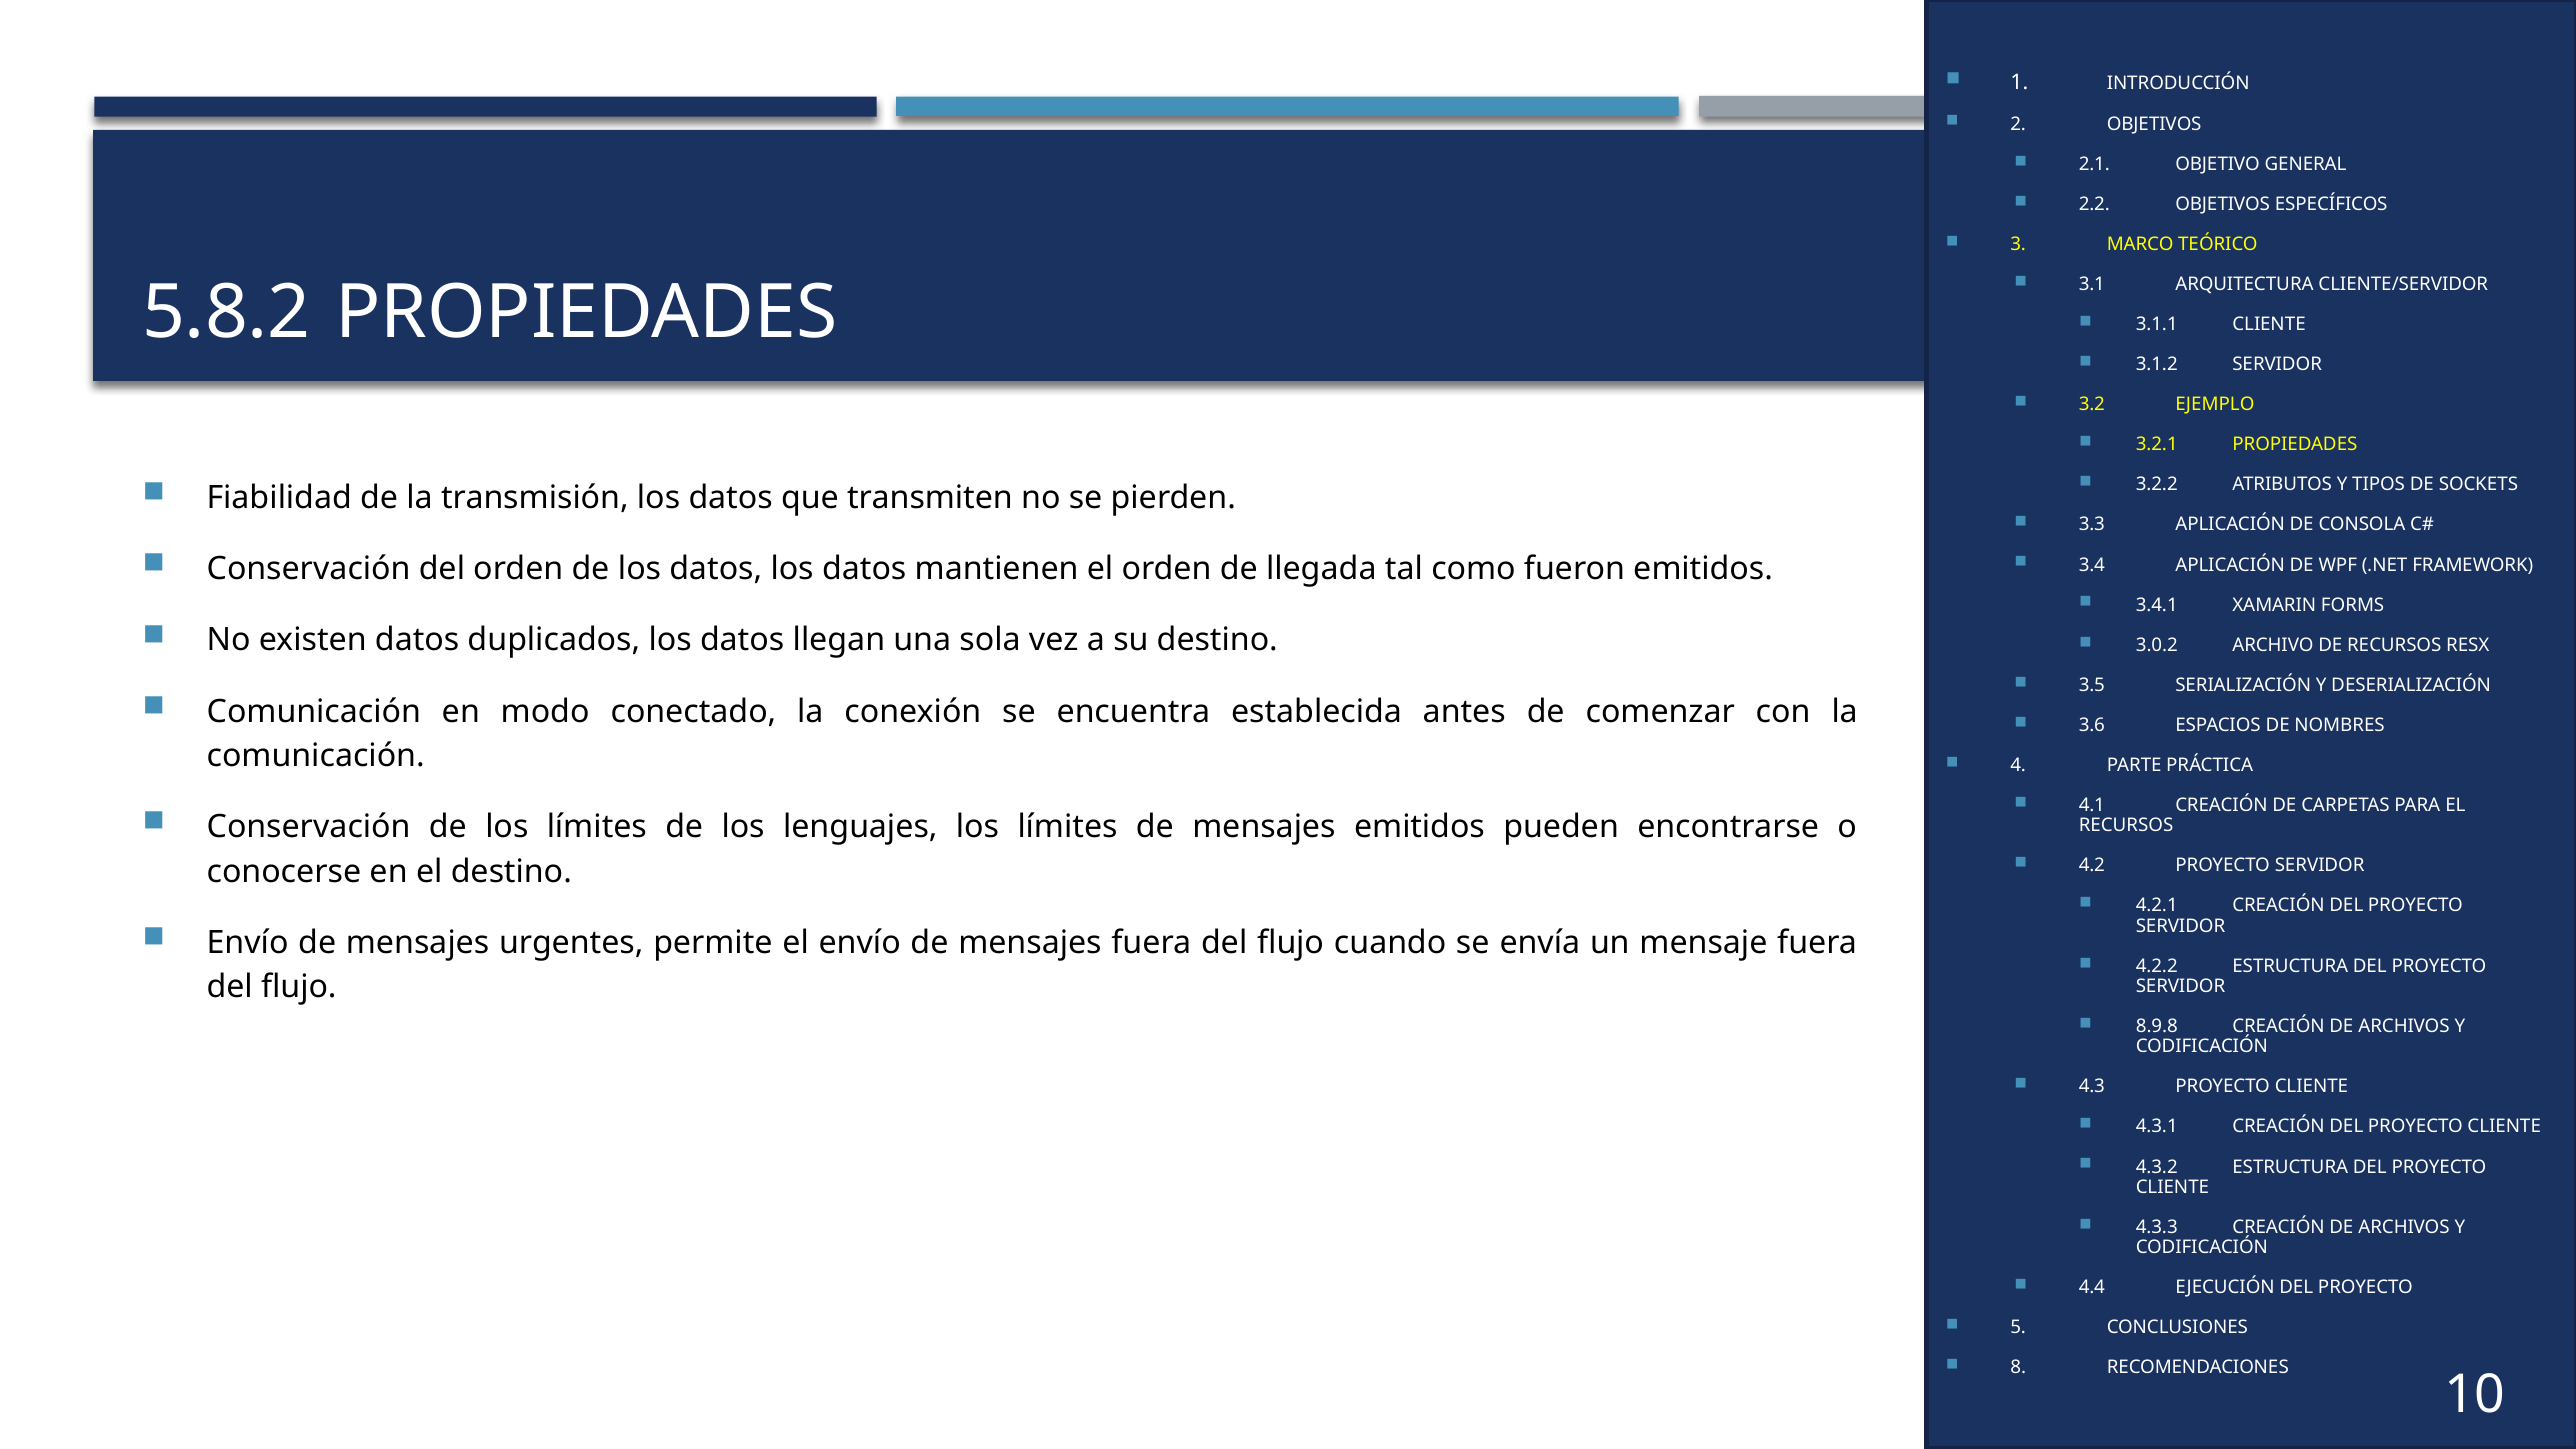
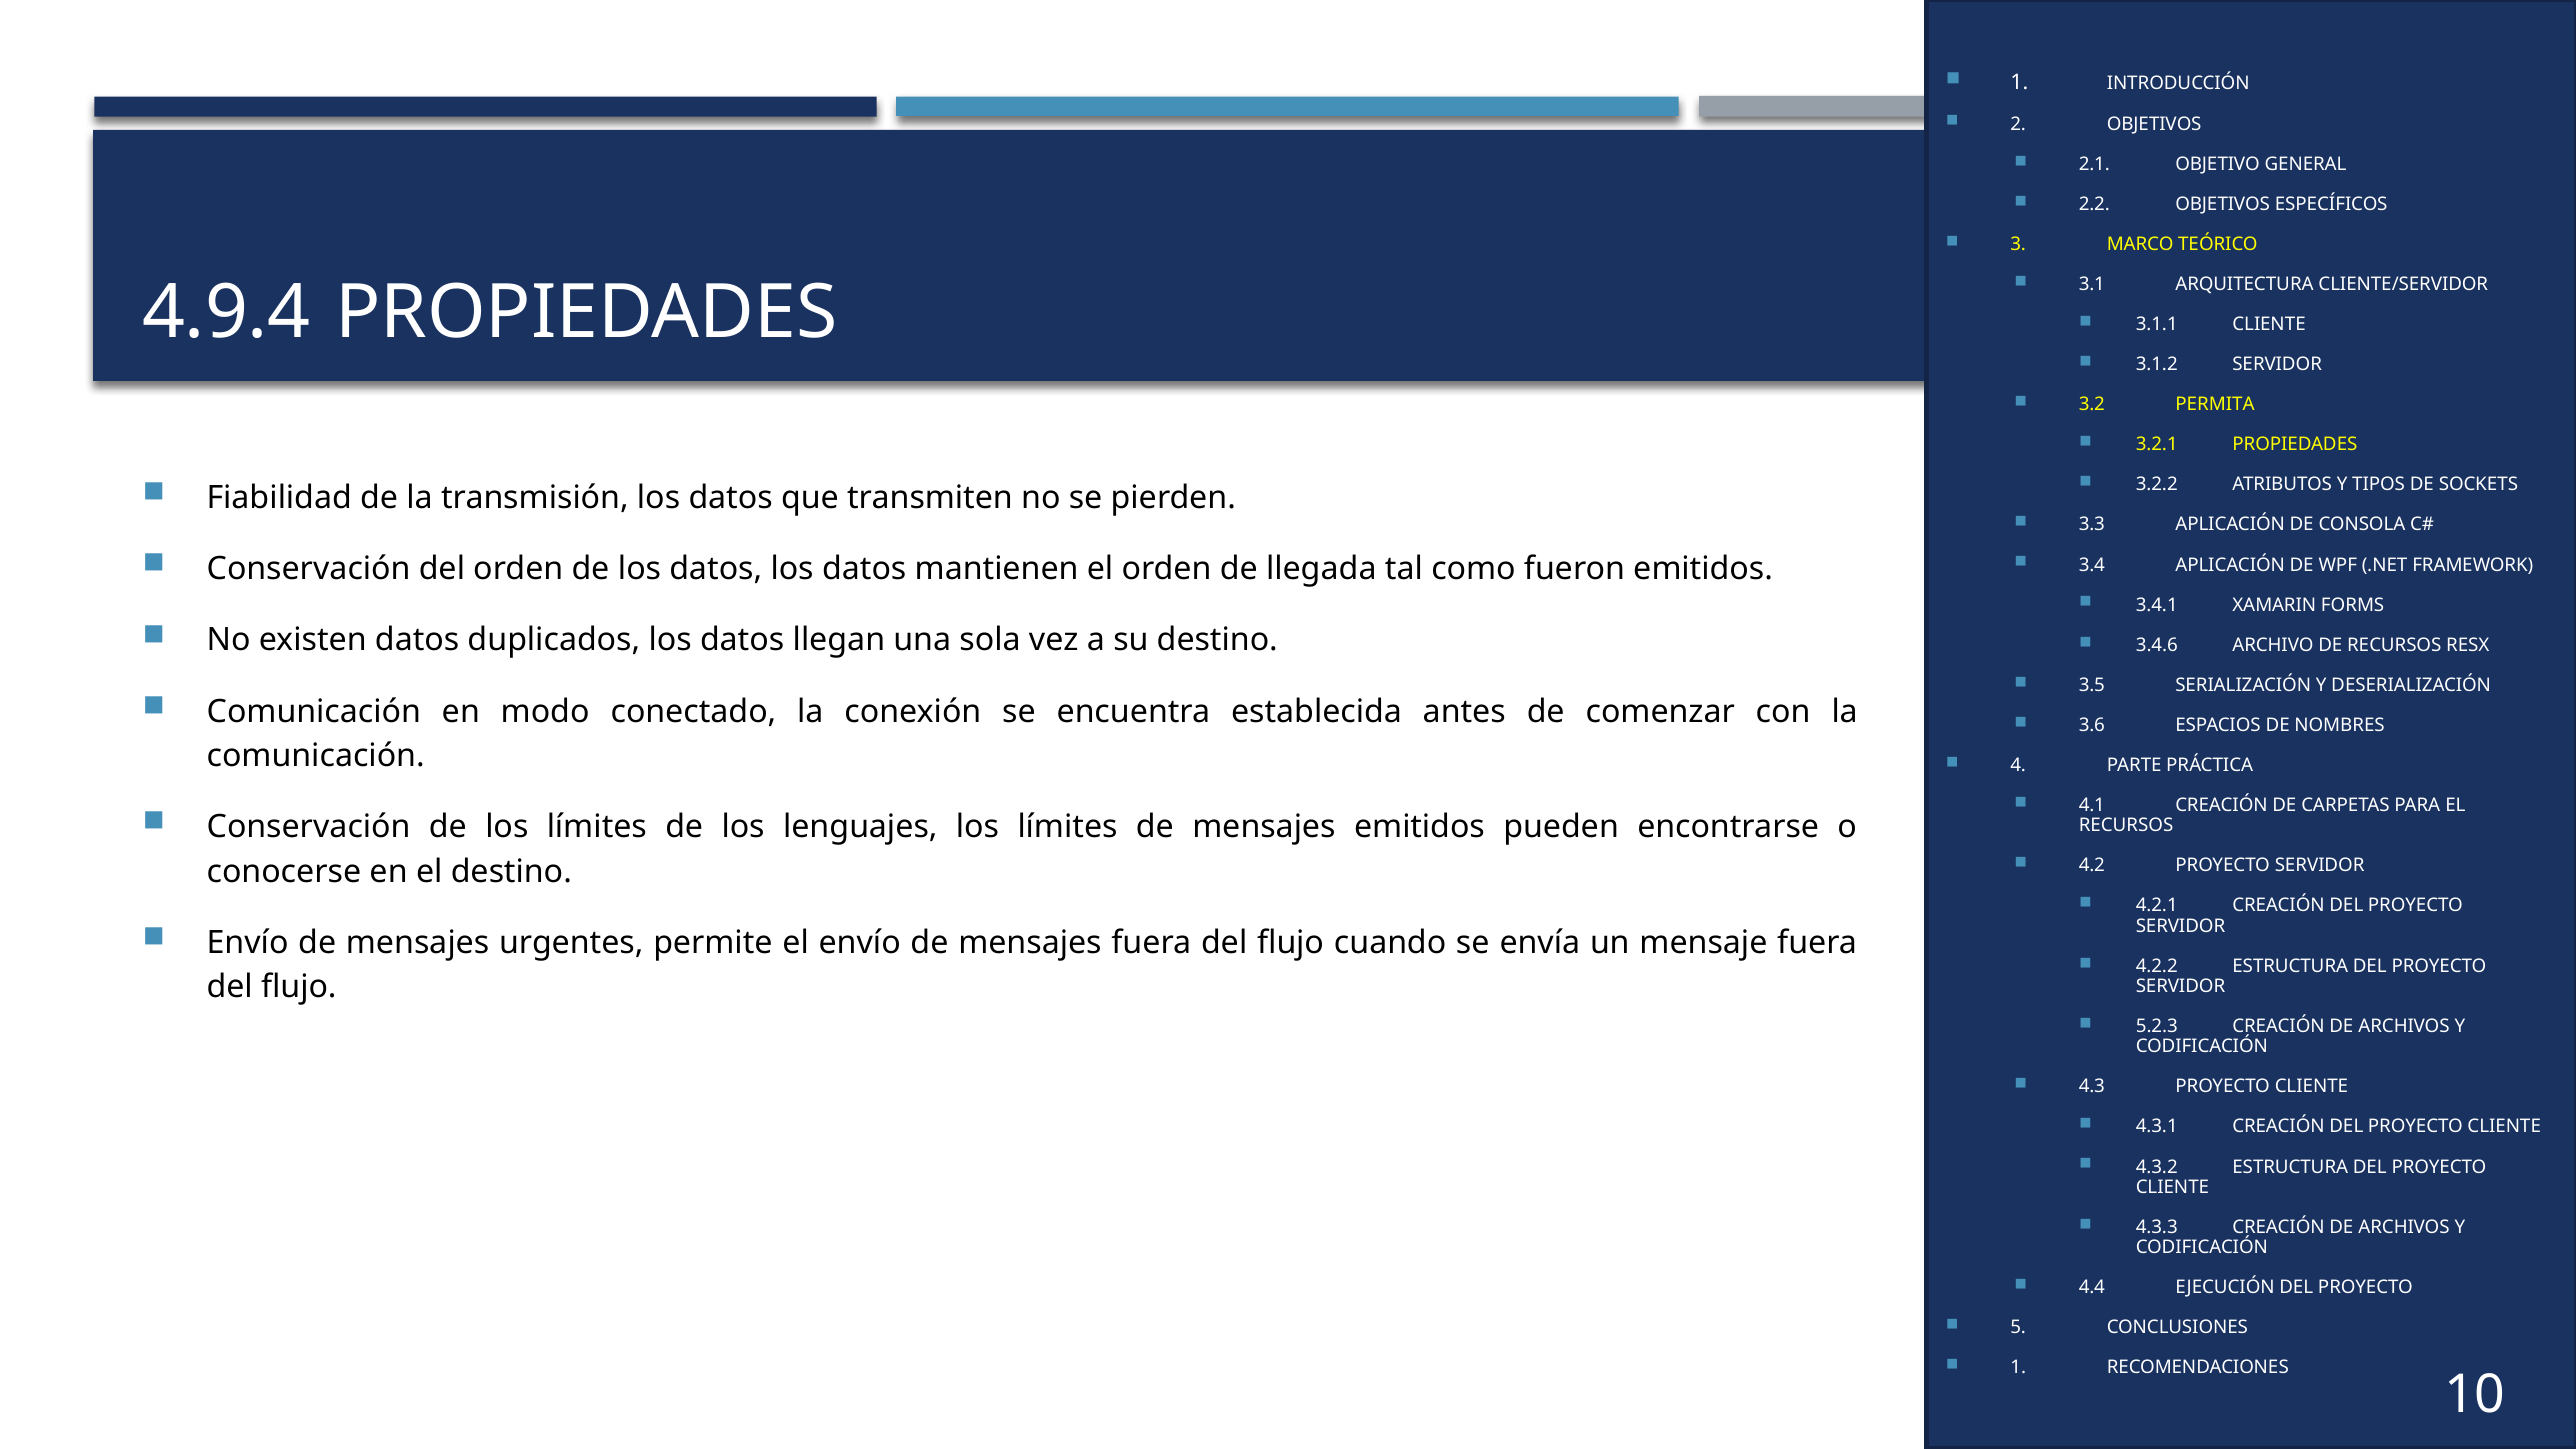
5.8.2: 5.8.2 -> 4.9.4
EJEMPLO: EJEMPLO -> PERMITA
3.0.2: 3.0.2 -> 3.4.6
8.9.8: 8.9.8 -> 5.2.3
8 at (2018, 1368): 8 -> 1
